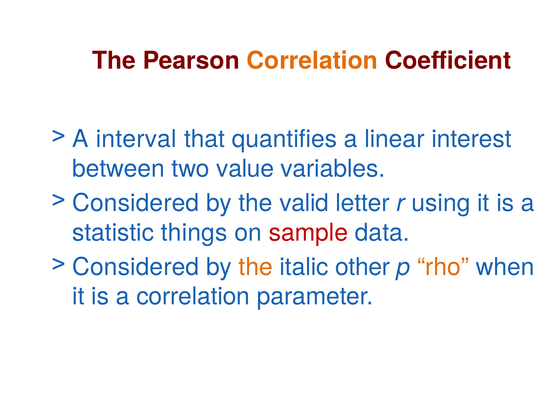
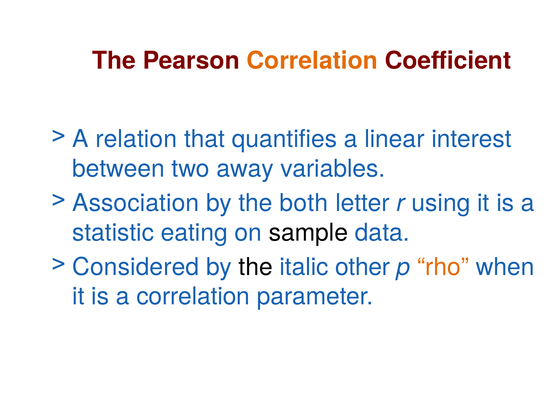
interval: interval -> relation
value: value -> away
Considered at (136, 203): Considered -> Association
valid: valid -> both
things: things -> eating
sample colour: red -> black
the at (256, 267) colour: orange -> black
